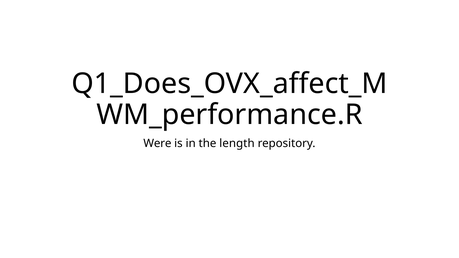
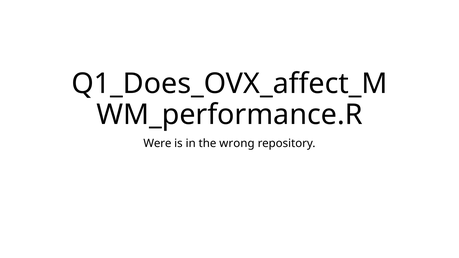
length: length -> wrong
